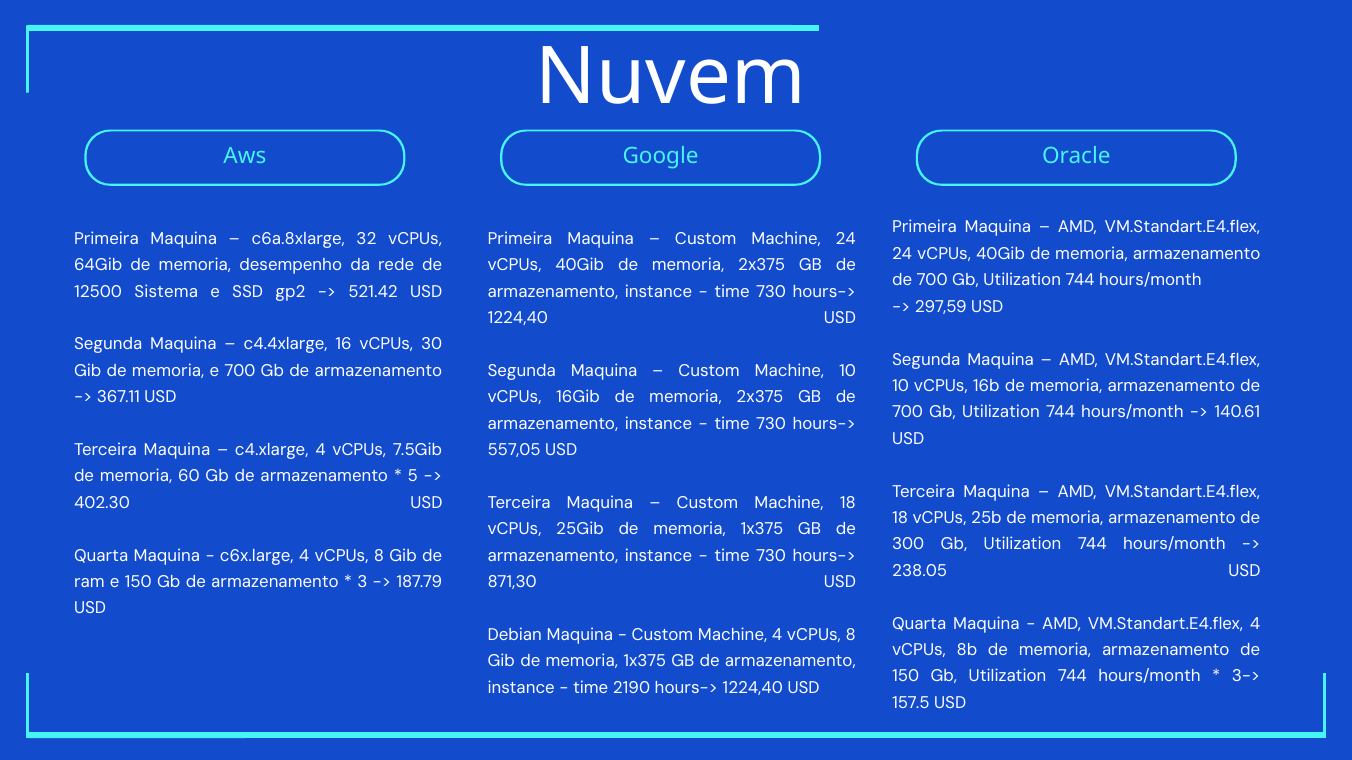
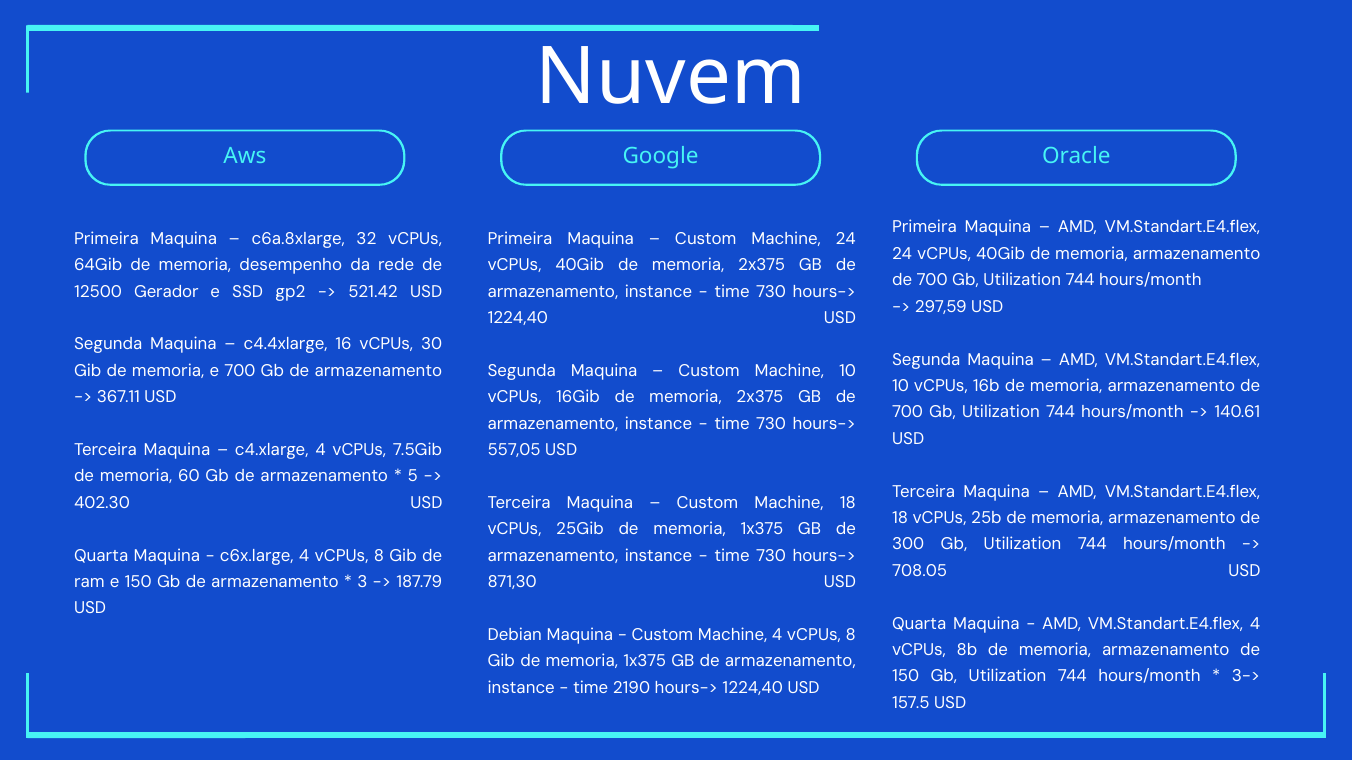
Sistema: Sistema -> Gerador
238.05: 238.05 -> 708.05
